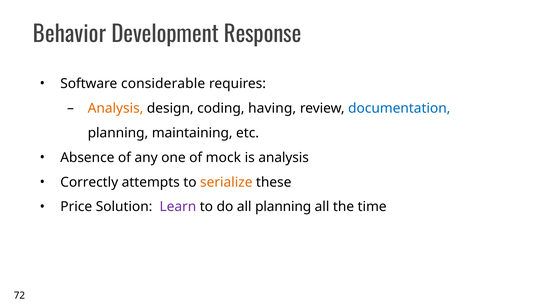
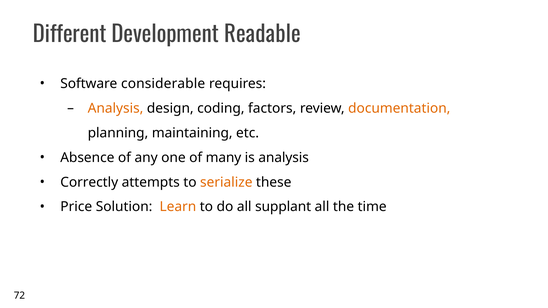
Behavior: Behavior -> Different
Response: Response -> Readable
having: having -> factors
documentation colour: blue -> orange
mock: mock -> many
Learn colour: purple -> orange
all planning: planning -> supplant
